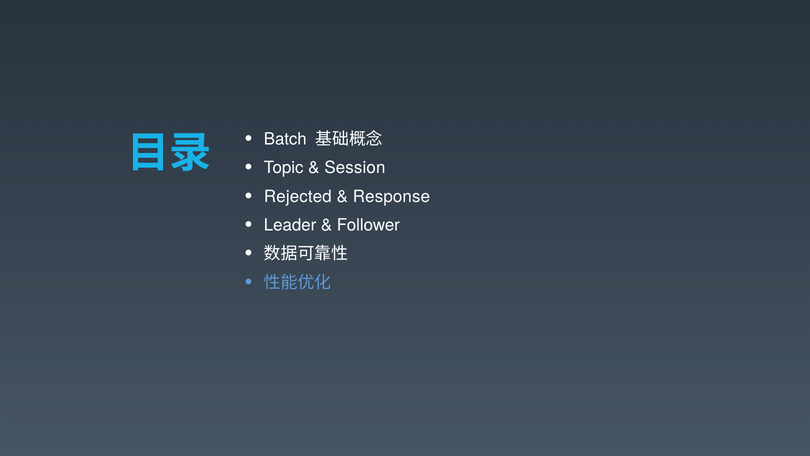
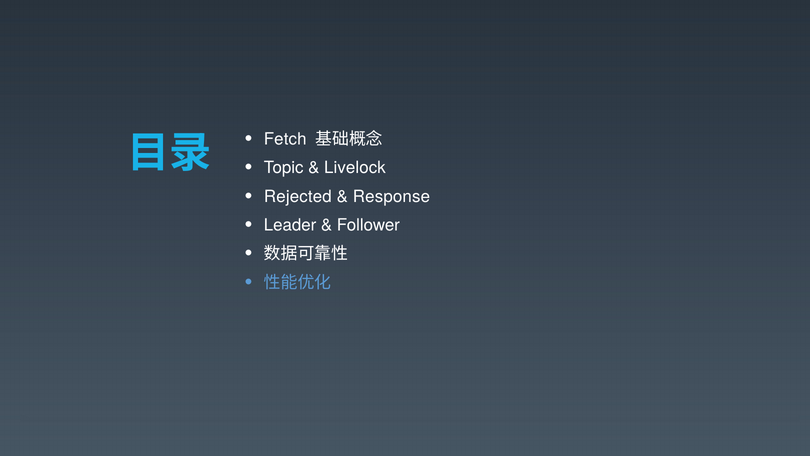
Batch: Batch -> Fetch
Session: Session -> Livelock
